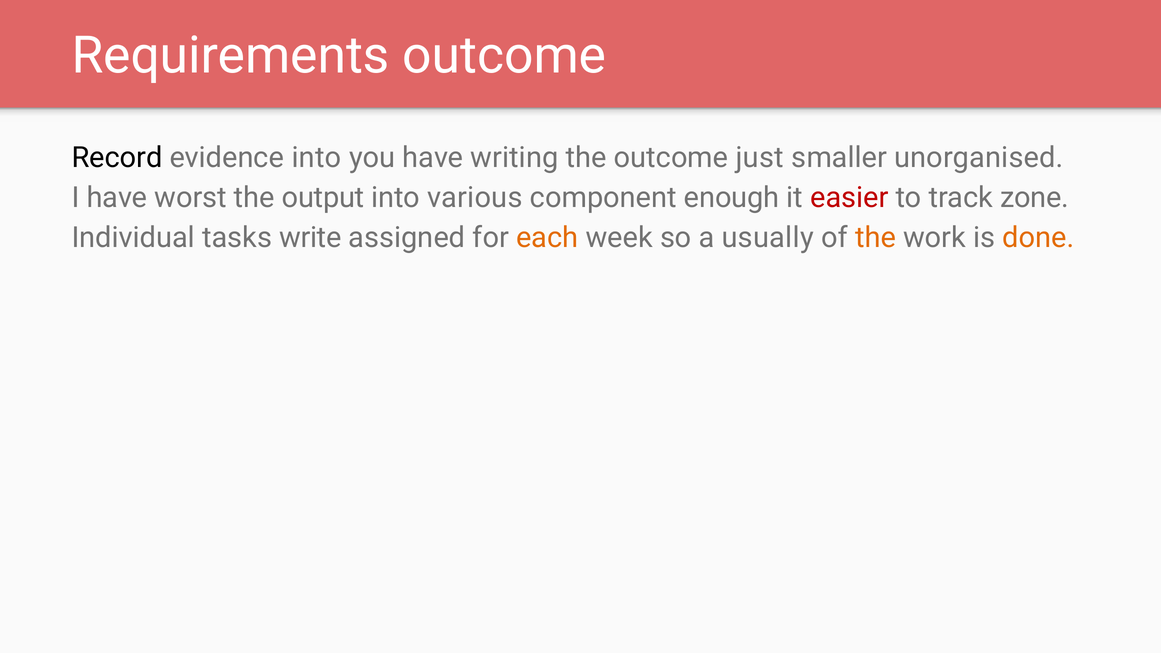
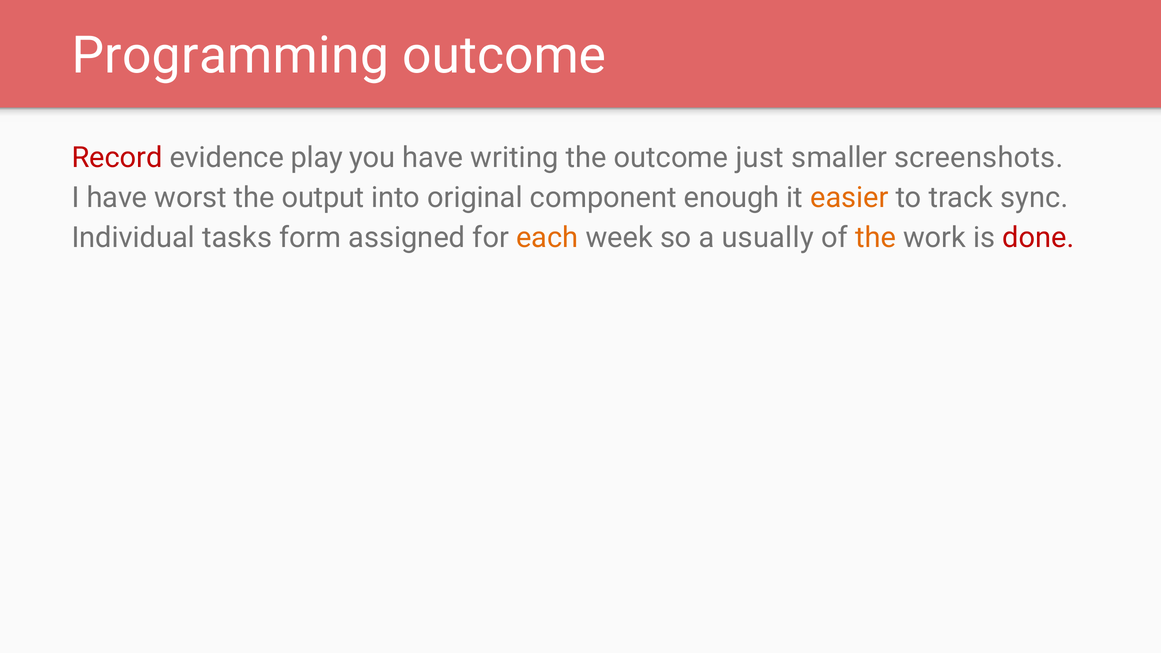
Requirements: Requirements -> Programming
Record colour: black -> red
evidence into: into -> play
unorganised: unorganised -> screenshots
various: various -> original
easier colour: red -> orange
zone: zone -> sync
write: write -> form
done colour: orange -> red
